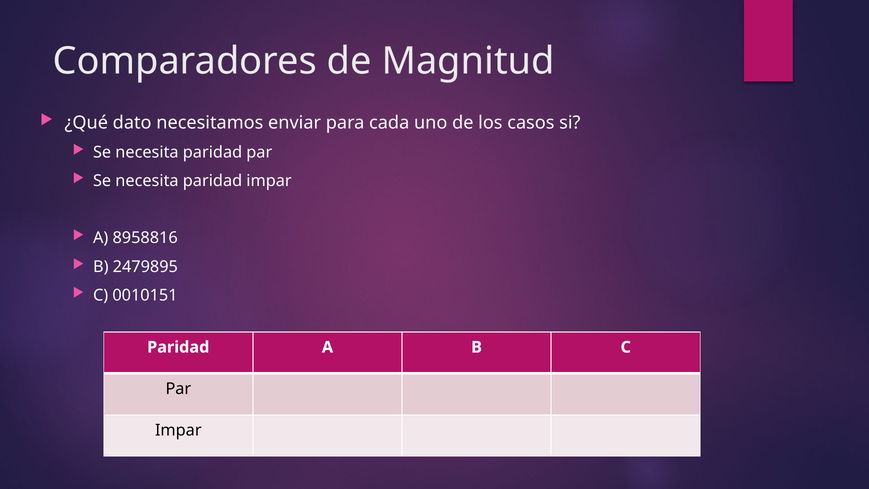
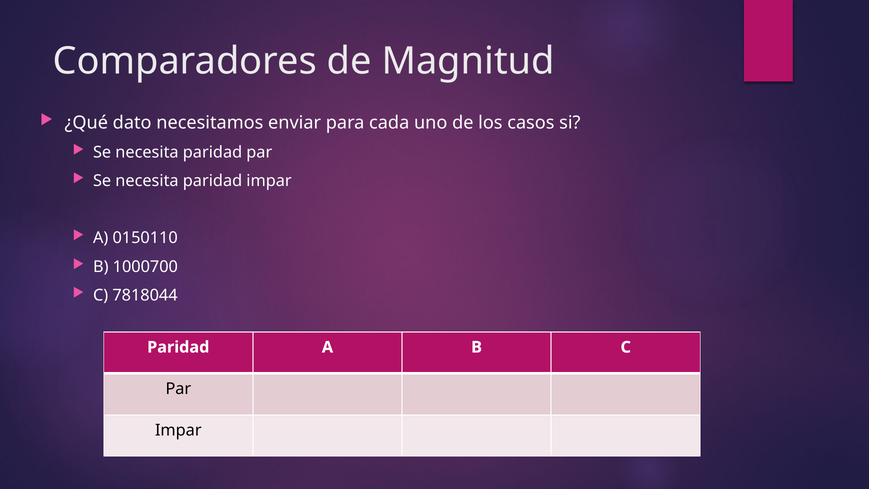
8958816: 8958816 -> 0150110
2479895: 2479895 -> 1000700
0010151: 0010151 -> 7818044
